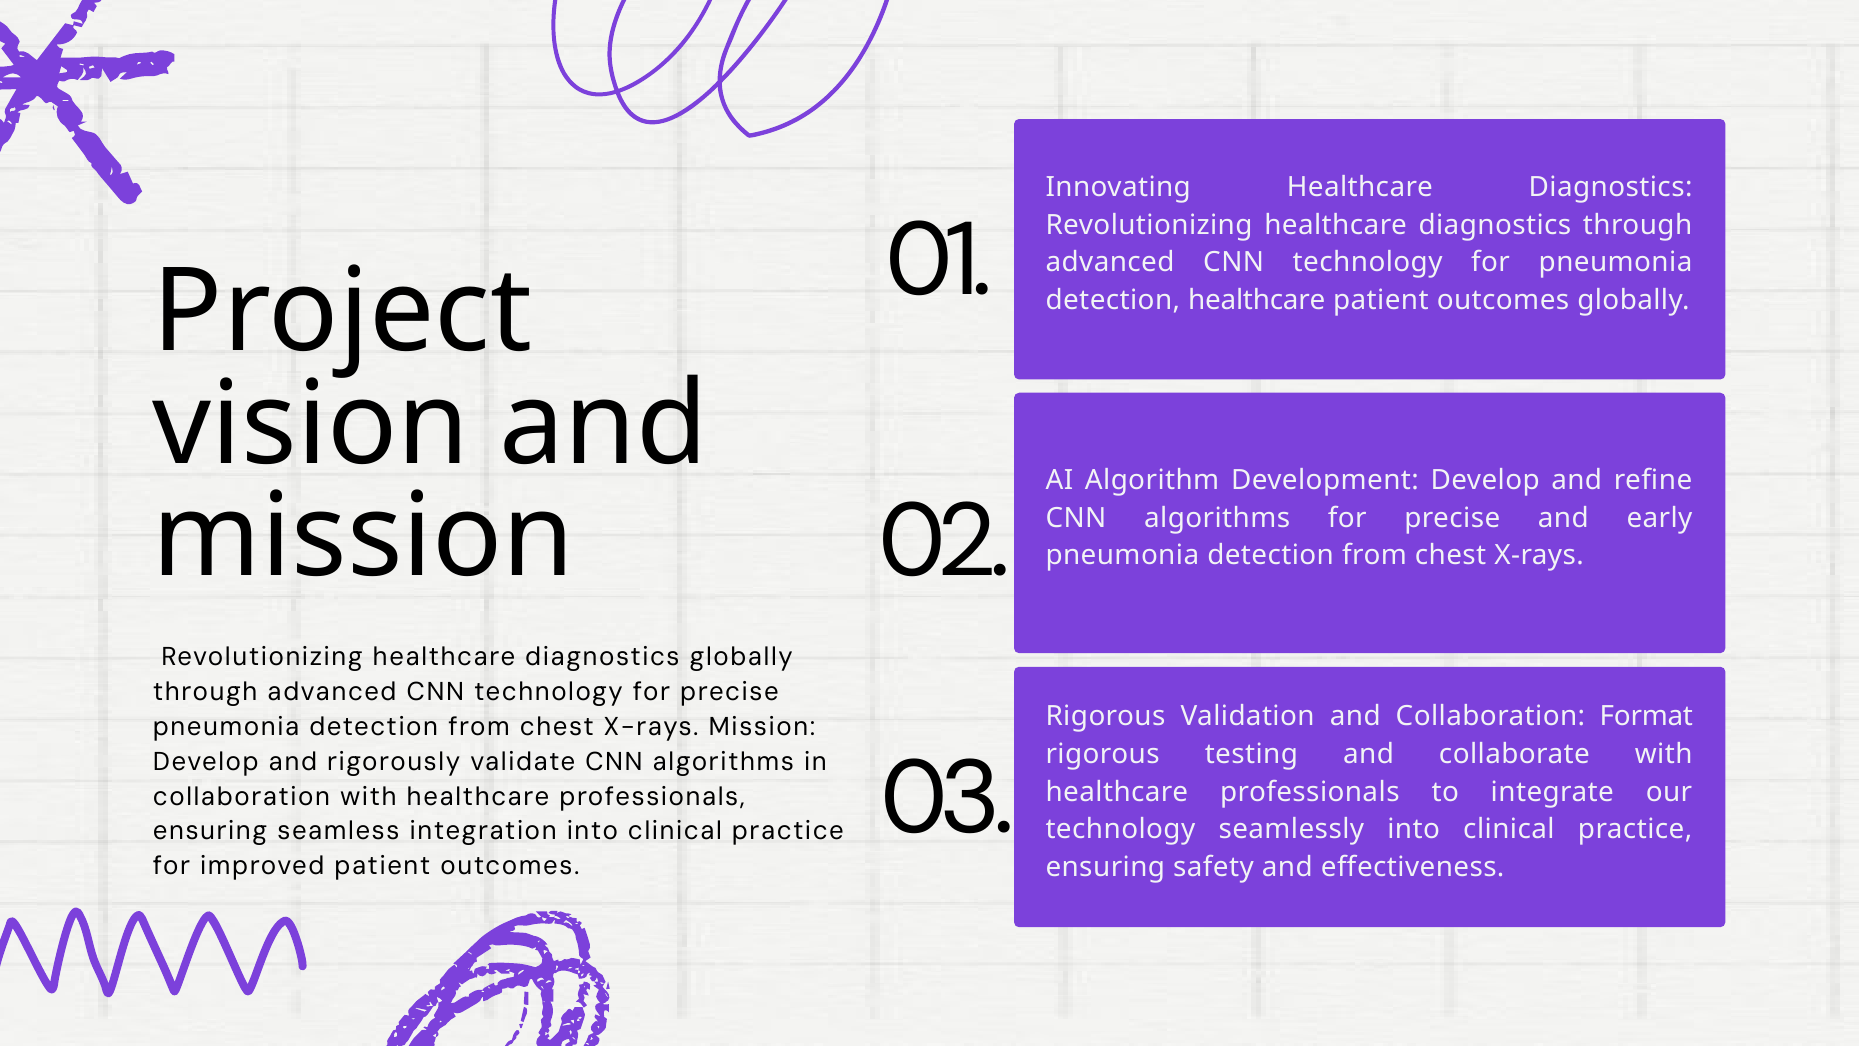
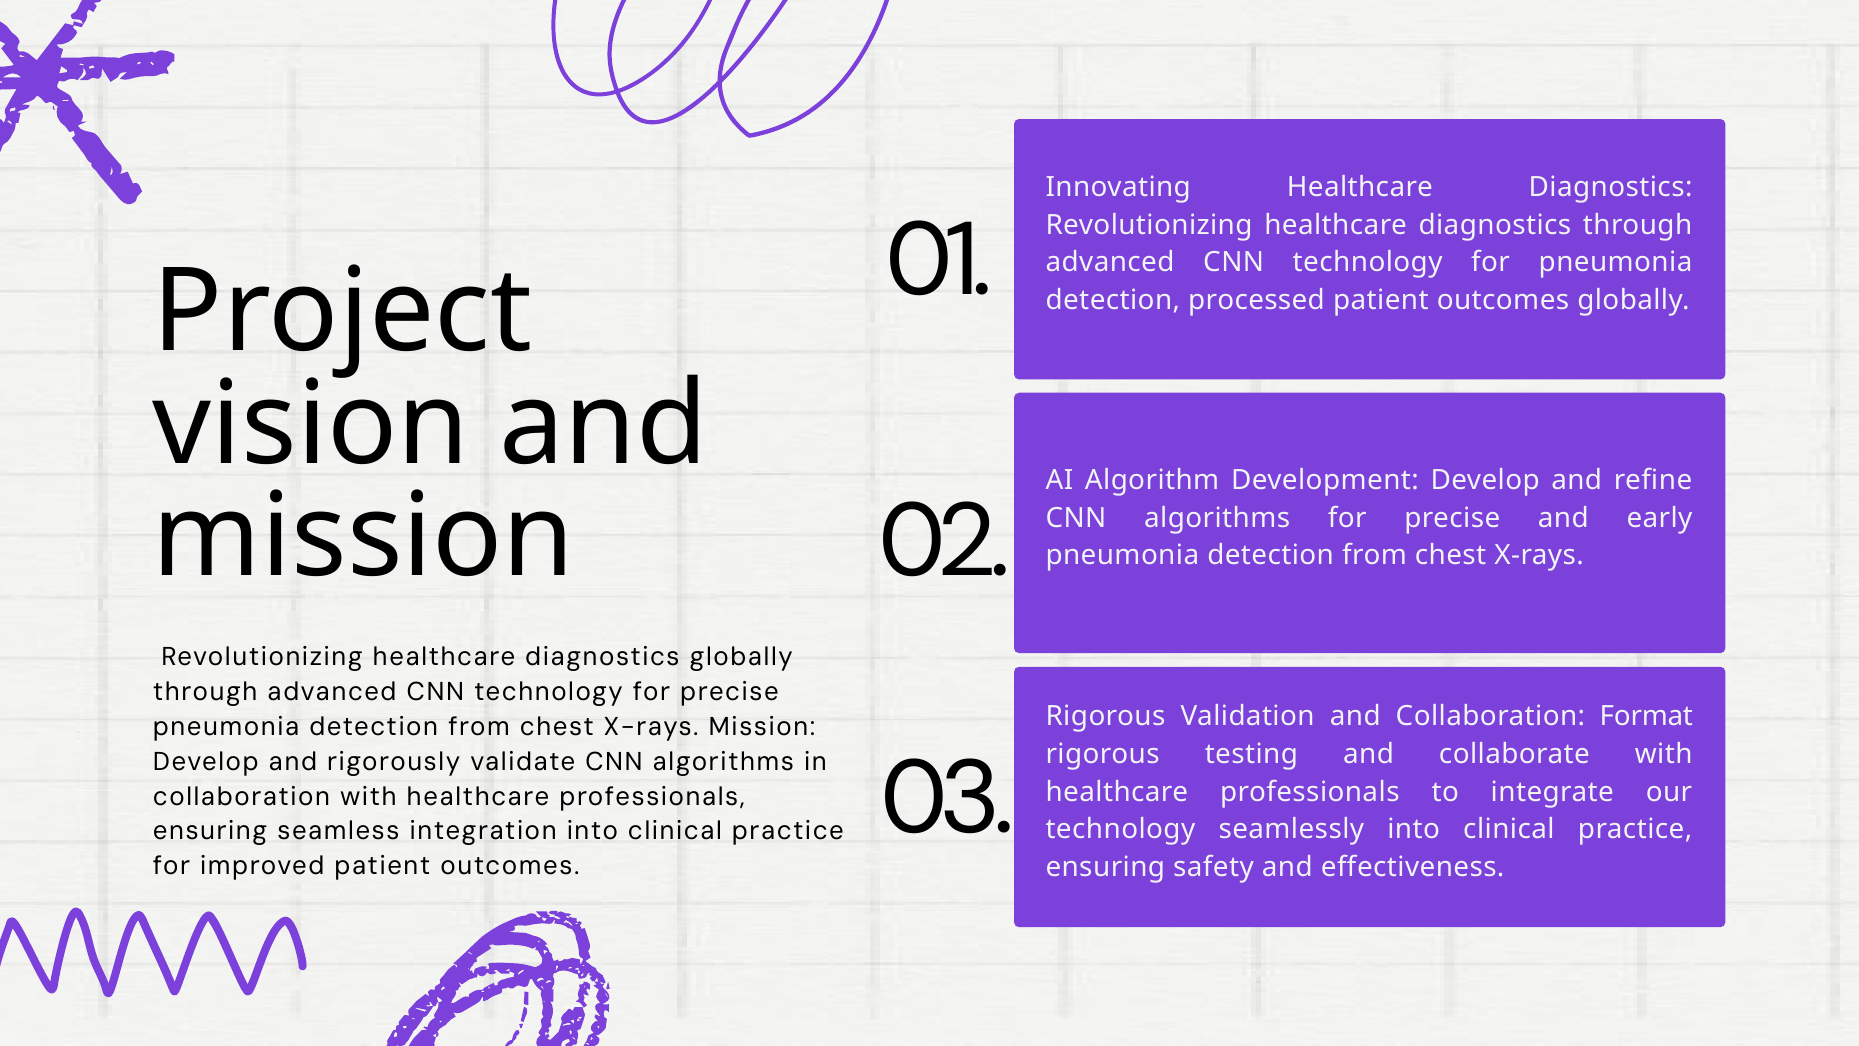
detection healthcare: healthcare -> processed
